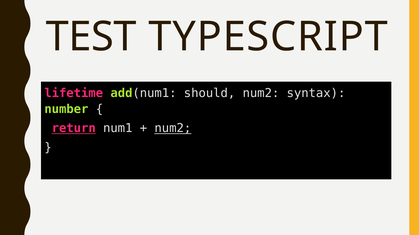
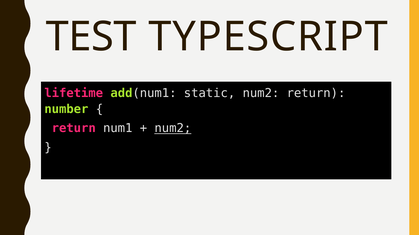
should: should -> static
num2 syntax: syntax -> return
return at (74, 129) underline: present -> none
